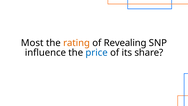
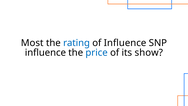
rating colour: orange -> blue
of Revealing: Revealing -> Influence
share: share -> show
